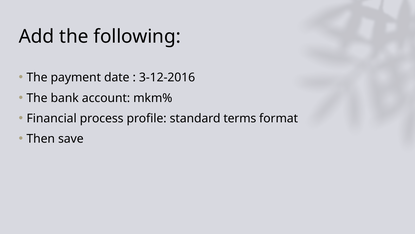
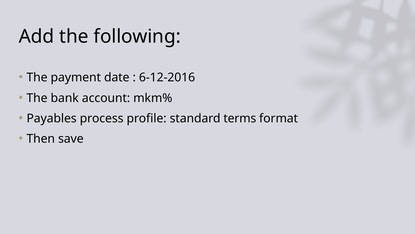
3-12-2016: 3-12-2016 -> 6-12-2016
Financial: Financial -> Payables
